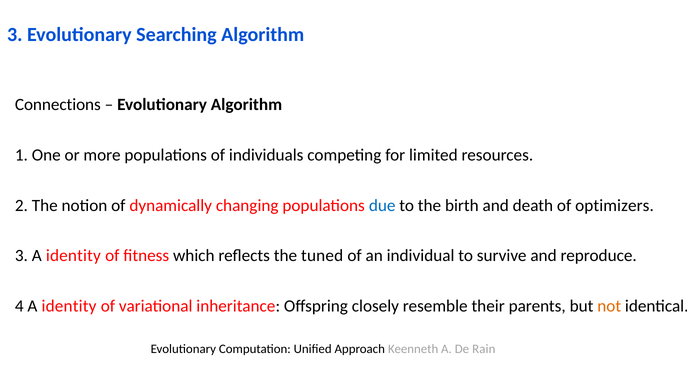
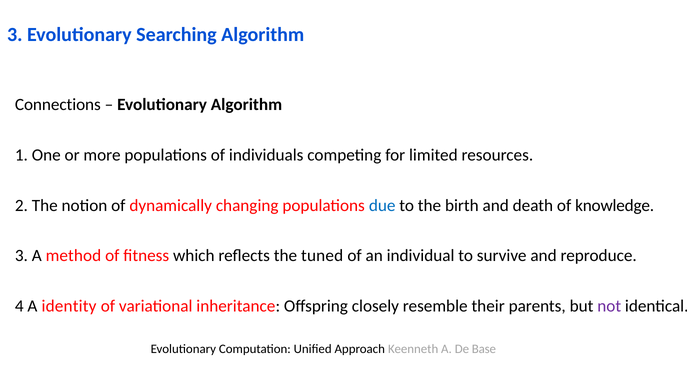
optimizers: optimizers -> knowledge
3 A identity: identity -> method
not colour: orange -> purple
Rain: Rain -> Base
